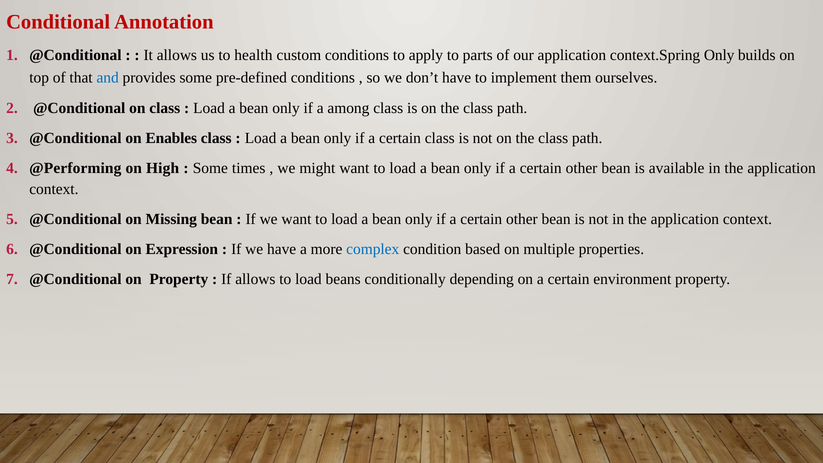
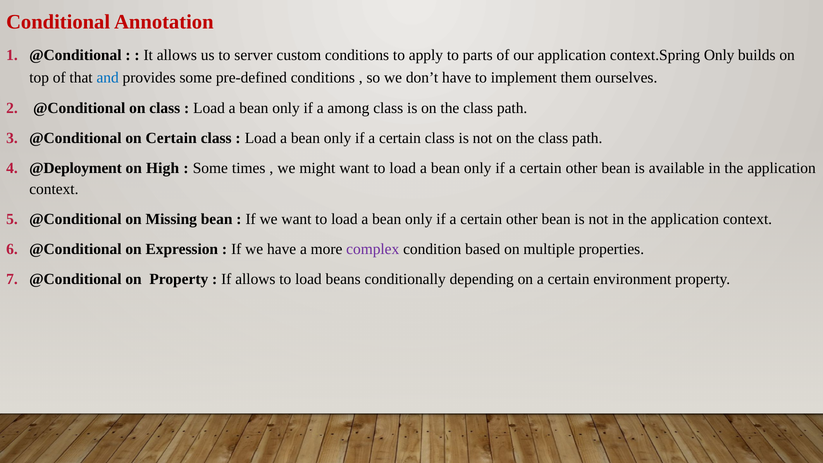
health: health -> server
on Enables: Enables -> Certain
@Performing: @Performing -> @Deployment
complex colour: blue -> purple
